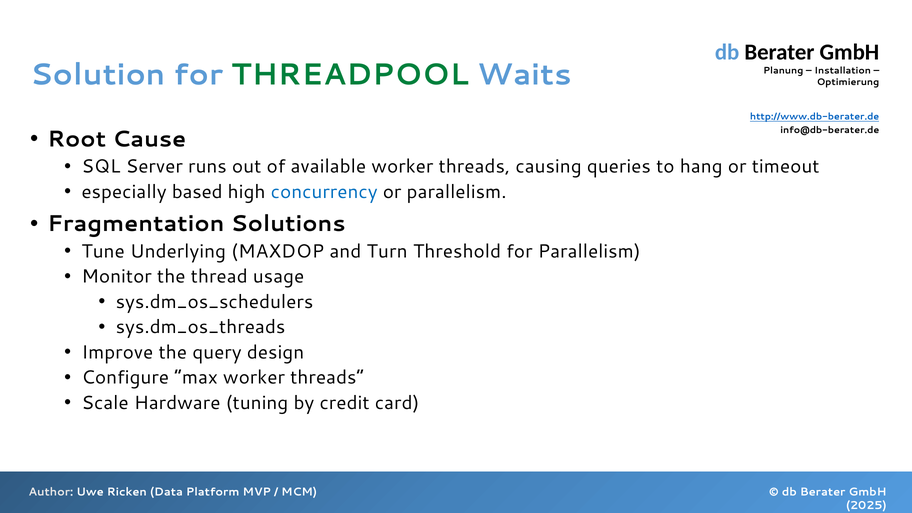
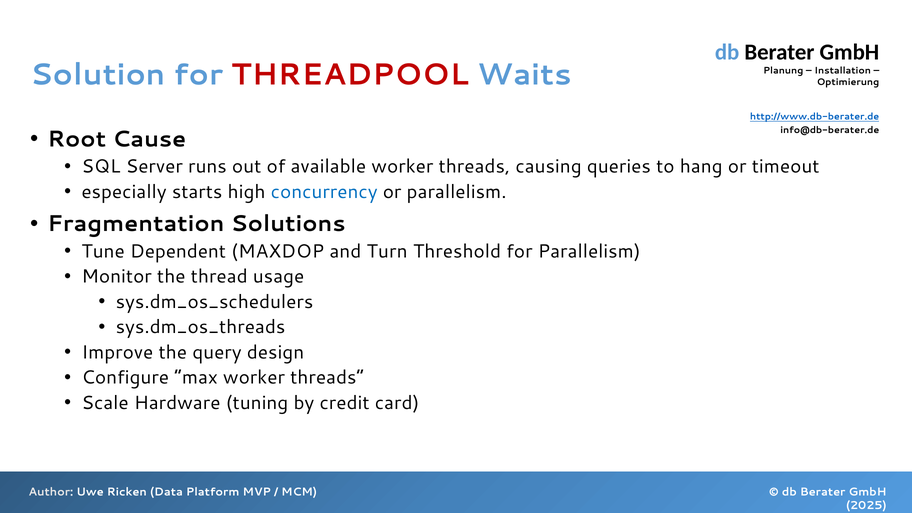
THREADPOOL colour: green -> red
based: based -> starts
Underlying: Underlying -> Dependent
